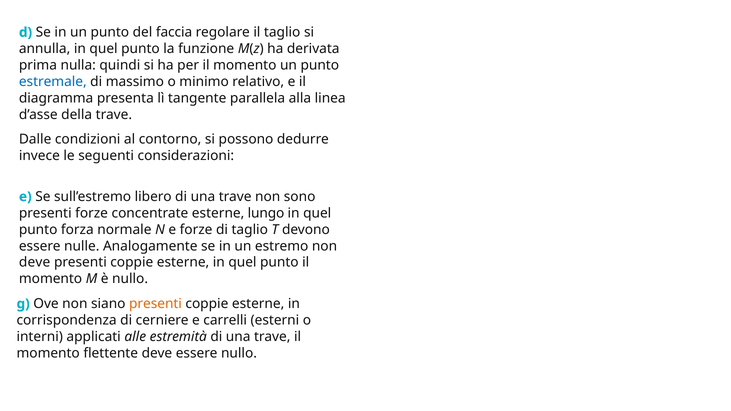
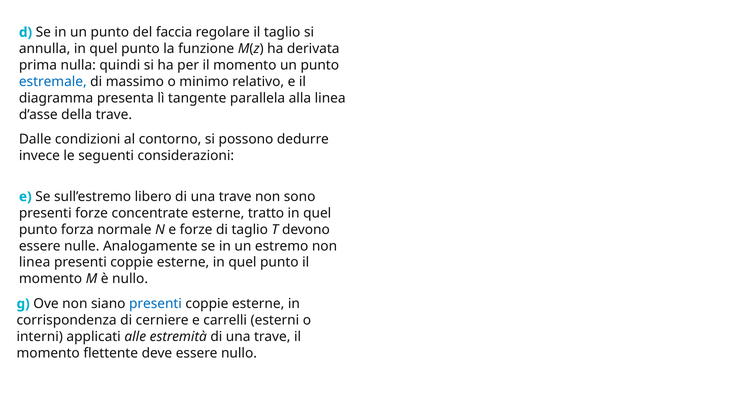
lungo: lungo -> tratto
deve at (35, 263): deve -> linea
presenti at (155, 304) colour: orange -> blue
